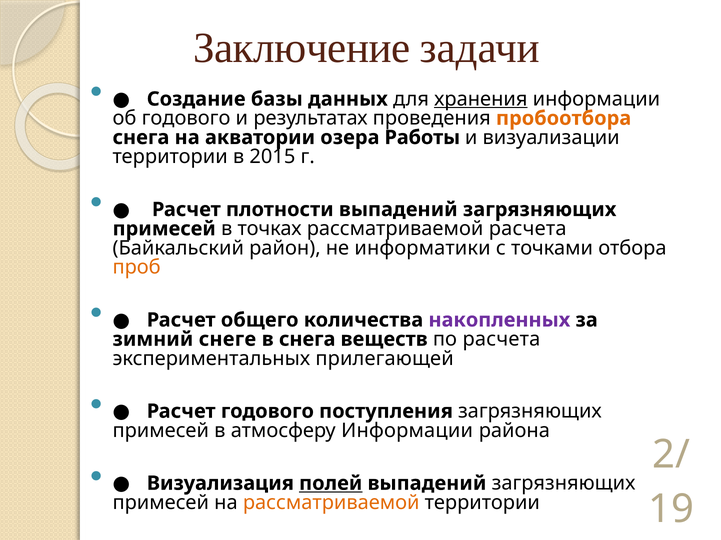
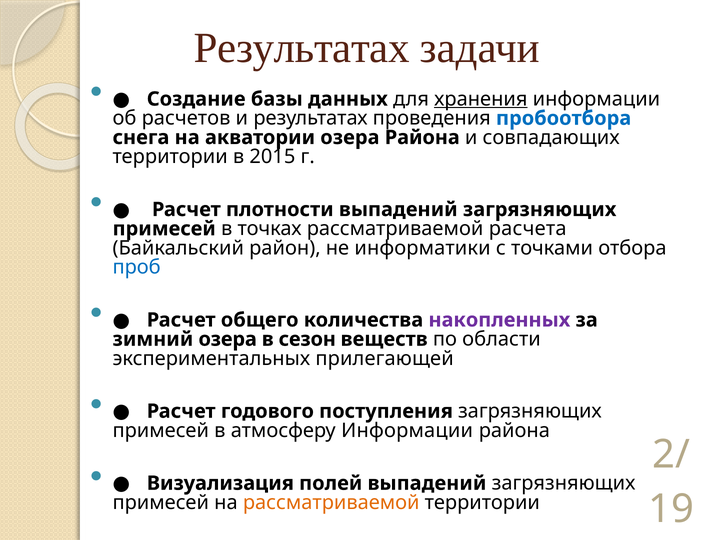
Заключение at (302, 48): Заключение -> Результатах
об годового: годового -> расчетов
пробоотбора colour: orange -> blue
озера Работы: Работы -> Района
визуализации: визуализации -> совпадающих
проб colour: orange -> blue
зимний снеге: снеге -> озера
в снега: снега -> сезон
по расчета: расчета -> области
полей underline: present -> none
